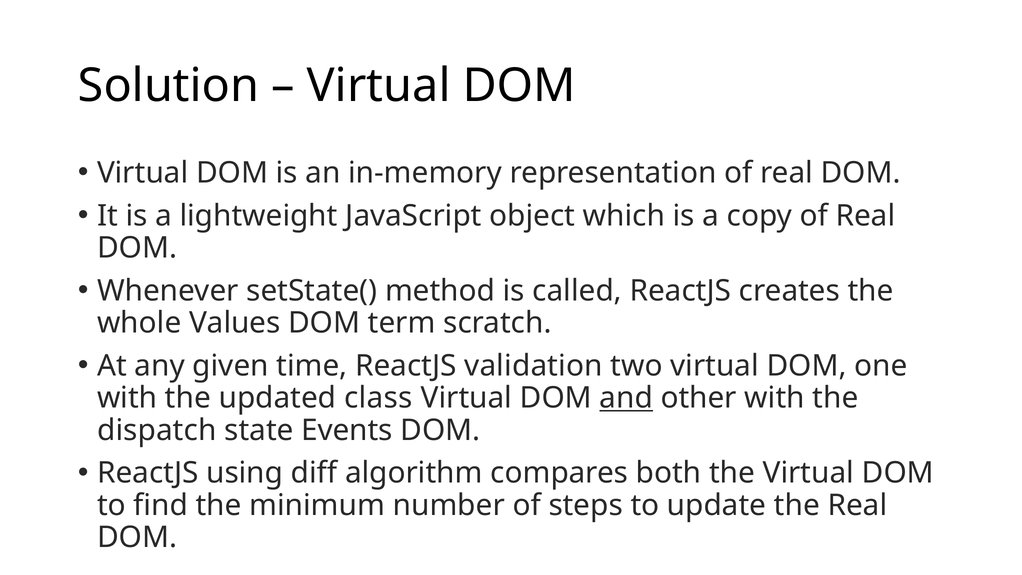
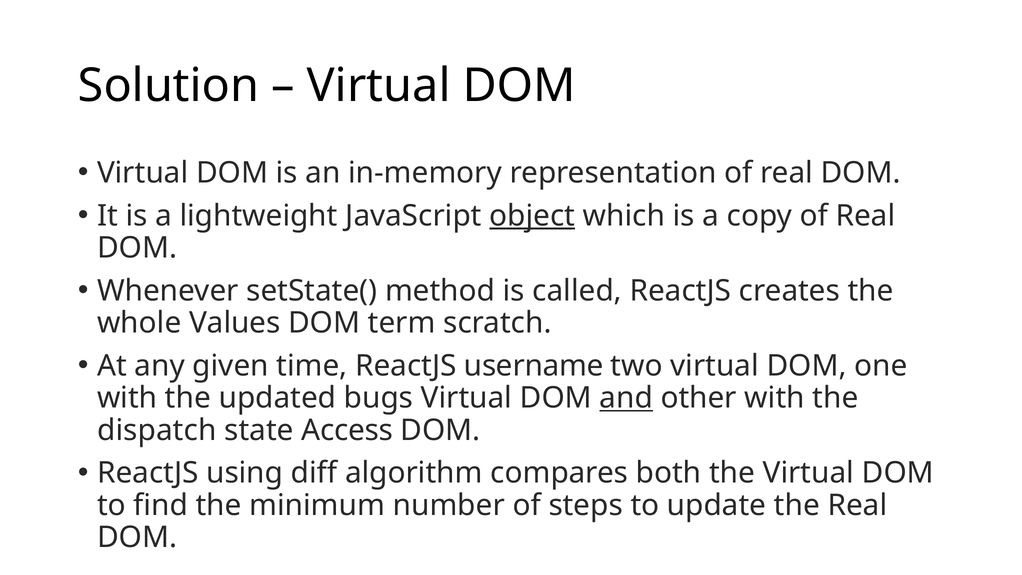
object underline: none -> present
validation: validation -> username
class: class -> bugs
Events: Events -> Access
